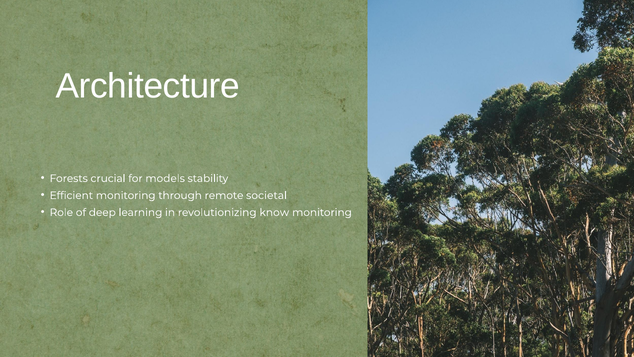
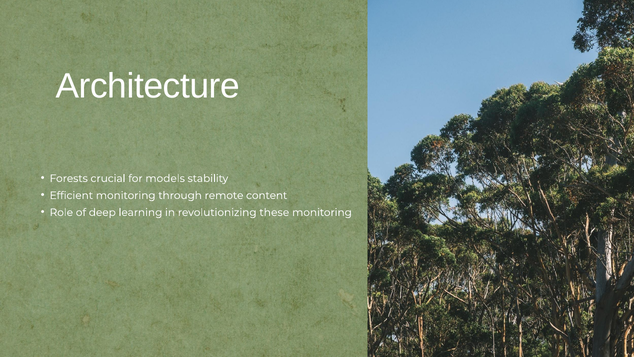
societal: societal -> content
know: know -> these
